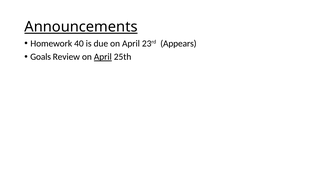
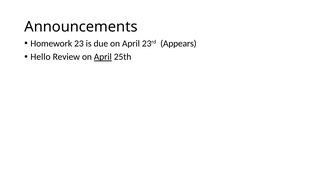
Announcements underline: present -> none
40: 40 -> 23
Goals: Goals -> Hello
